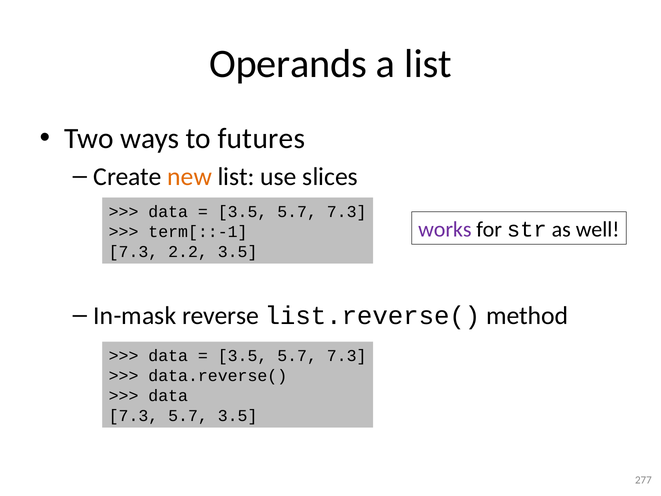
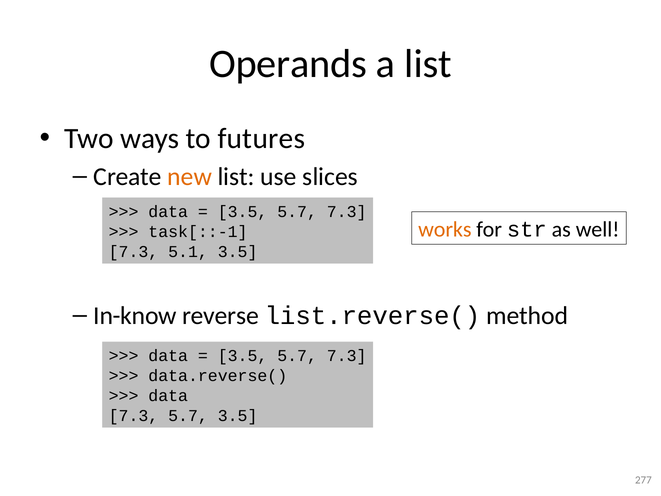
works colour: purple -> orange
term[::-1: term[::-1 -> task[::-1
2.2: 2.2 -> 5.1
In-mask: In-mask -> In-know
